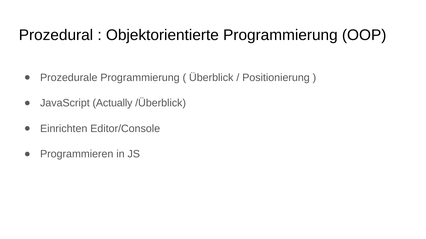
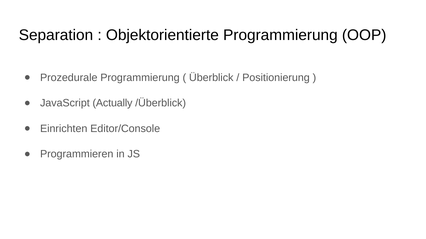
Prozedural: Prozedural -> Separation
